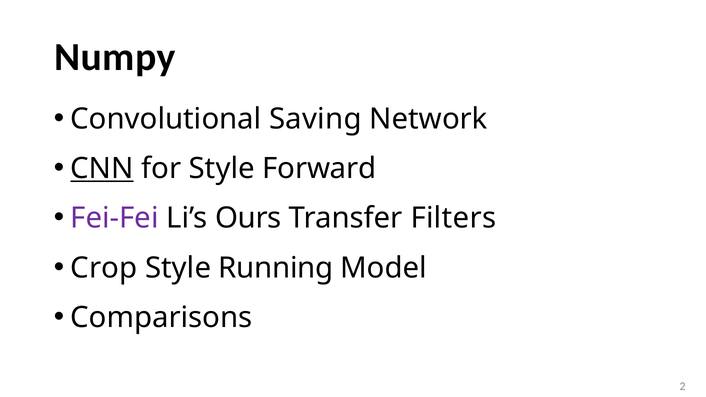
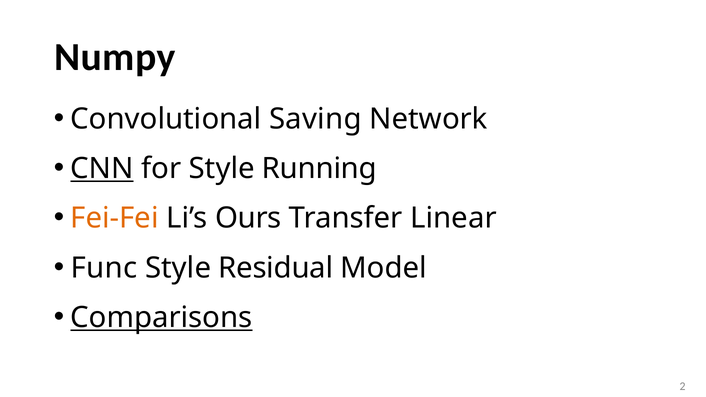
Forward: Forward -> Running
Fei-Fei colour: purple -> orange
Filters: Filters -> Linear
Crop: Crop -> Func
Running: Running -> Residual
Comparisons underline: none -> present
